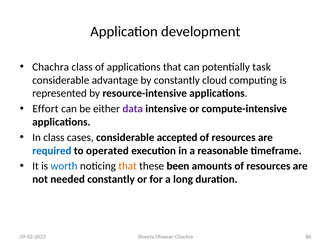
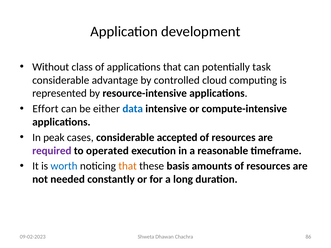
Chachra at (51, 67): Chachra -> Without
by constantly: constantly -> controlled
data colour: purple -> blue
In class: class -> peak
required colour: blue -> purple
been: been -> basis
